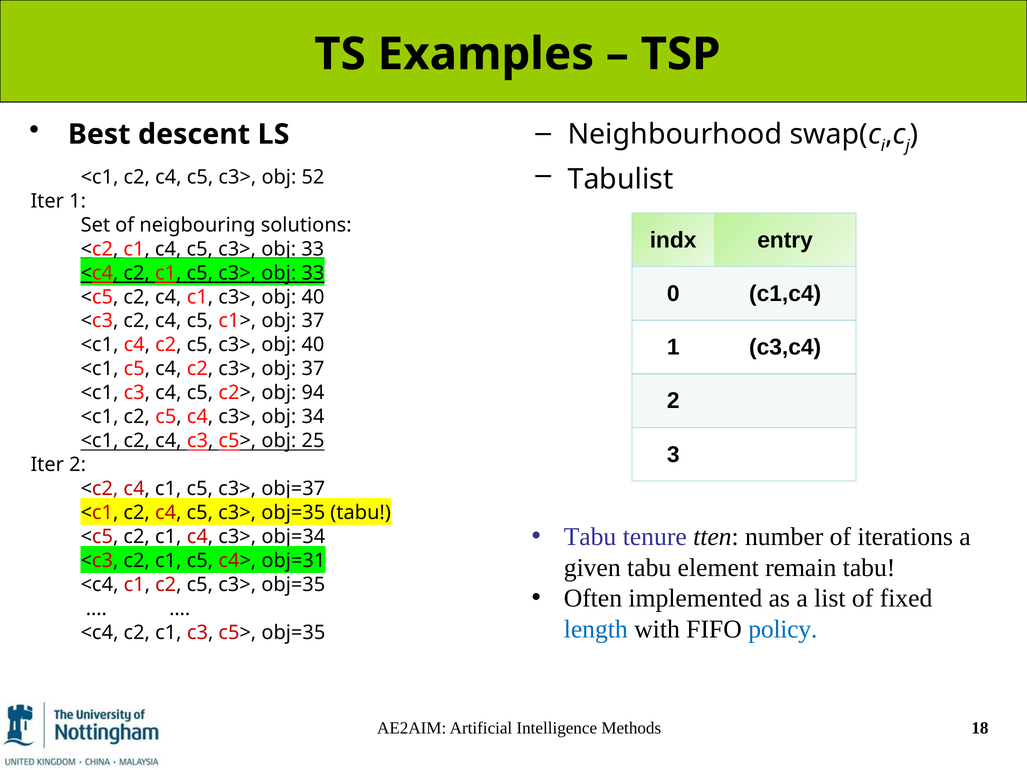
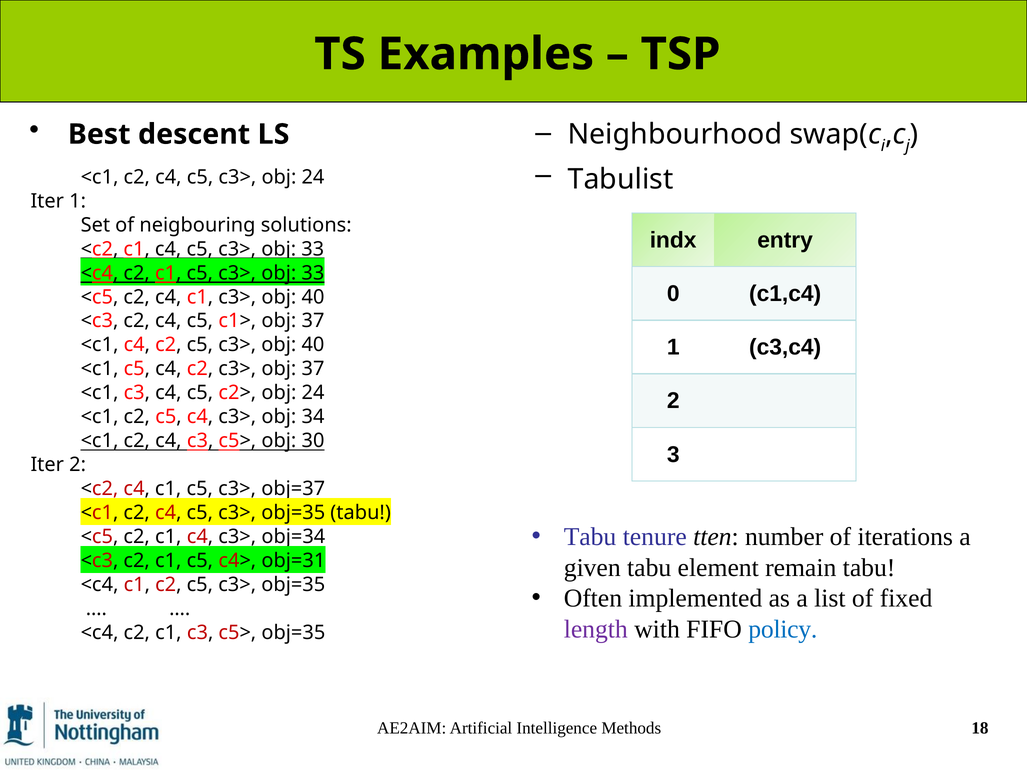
c3> obj 52: 52 -> 24
c2> obj 94: 94 -> 24
25: 25 -> 30
length colour: blue -> purple
